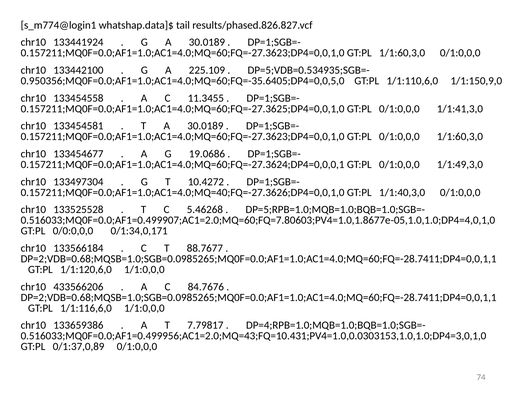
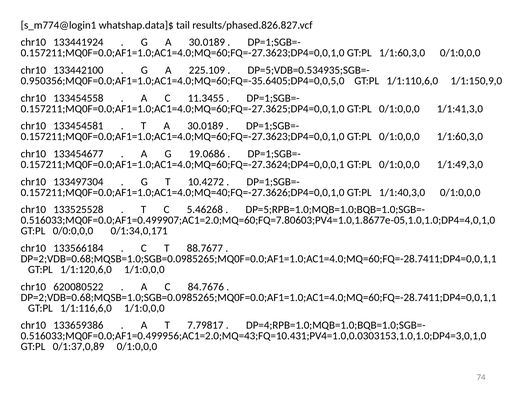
433566206: 433566206 -> 620080522
